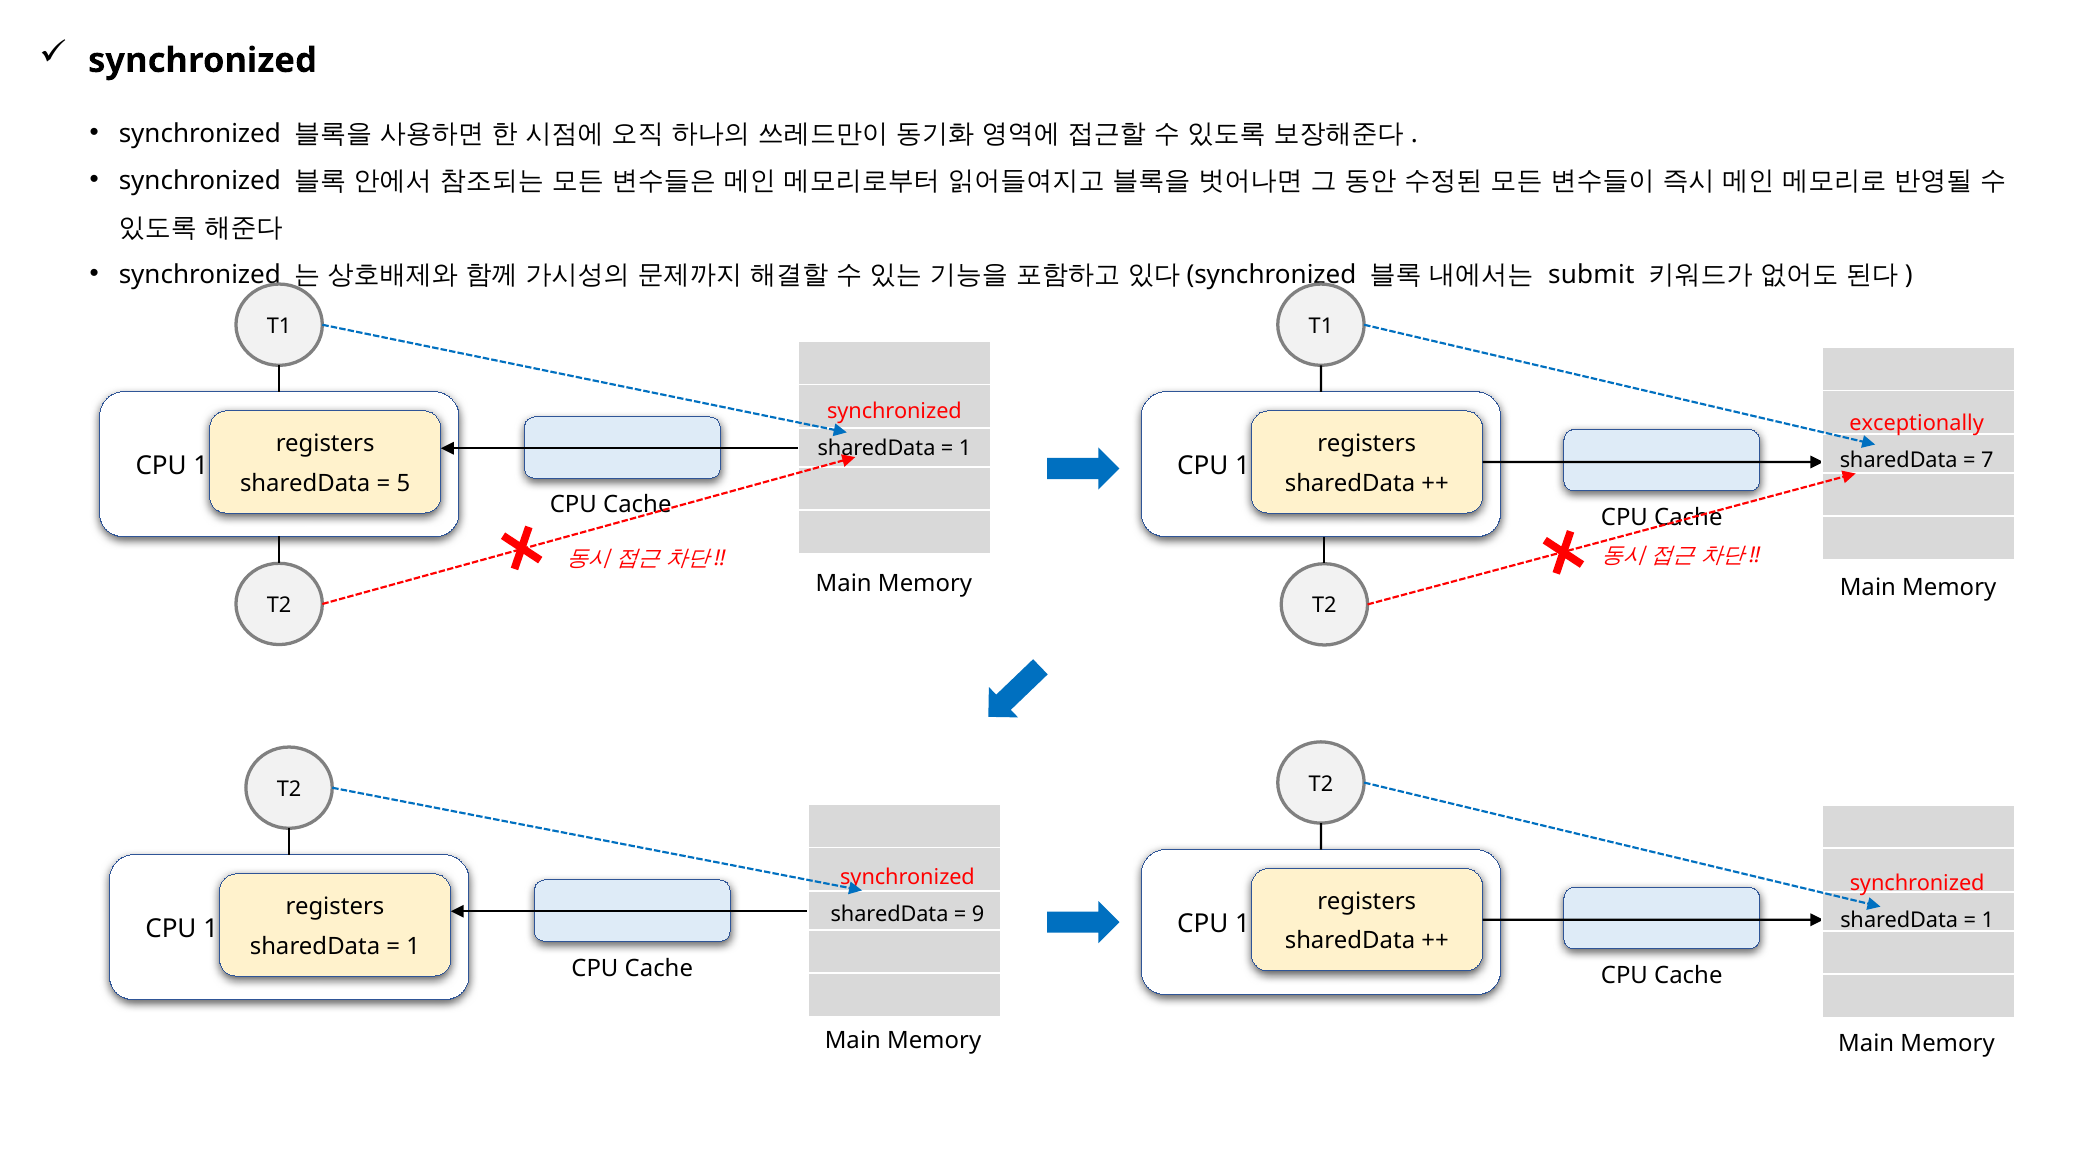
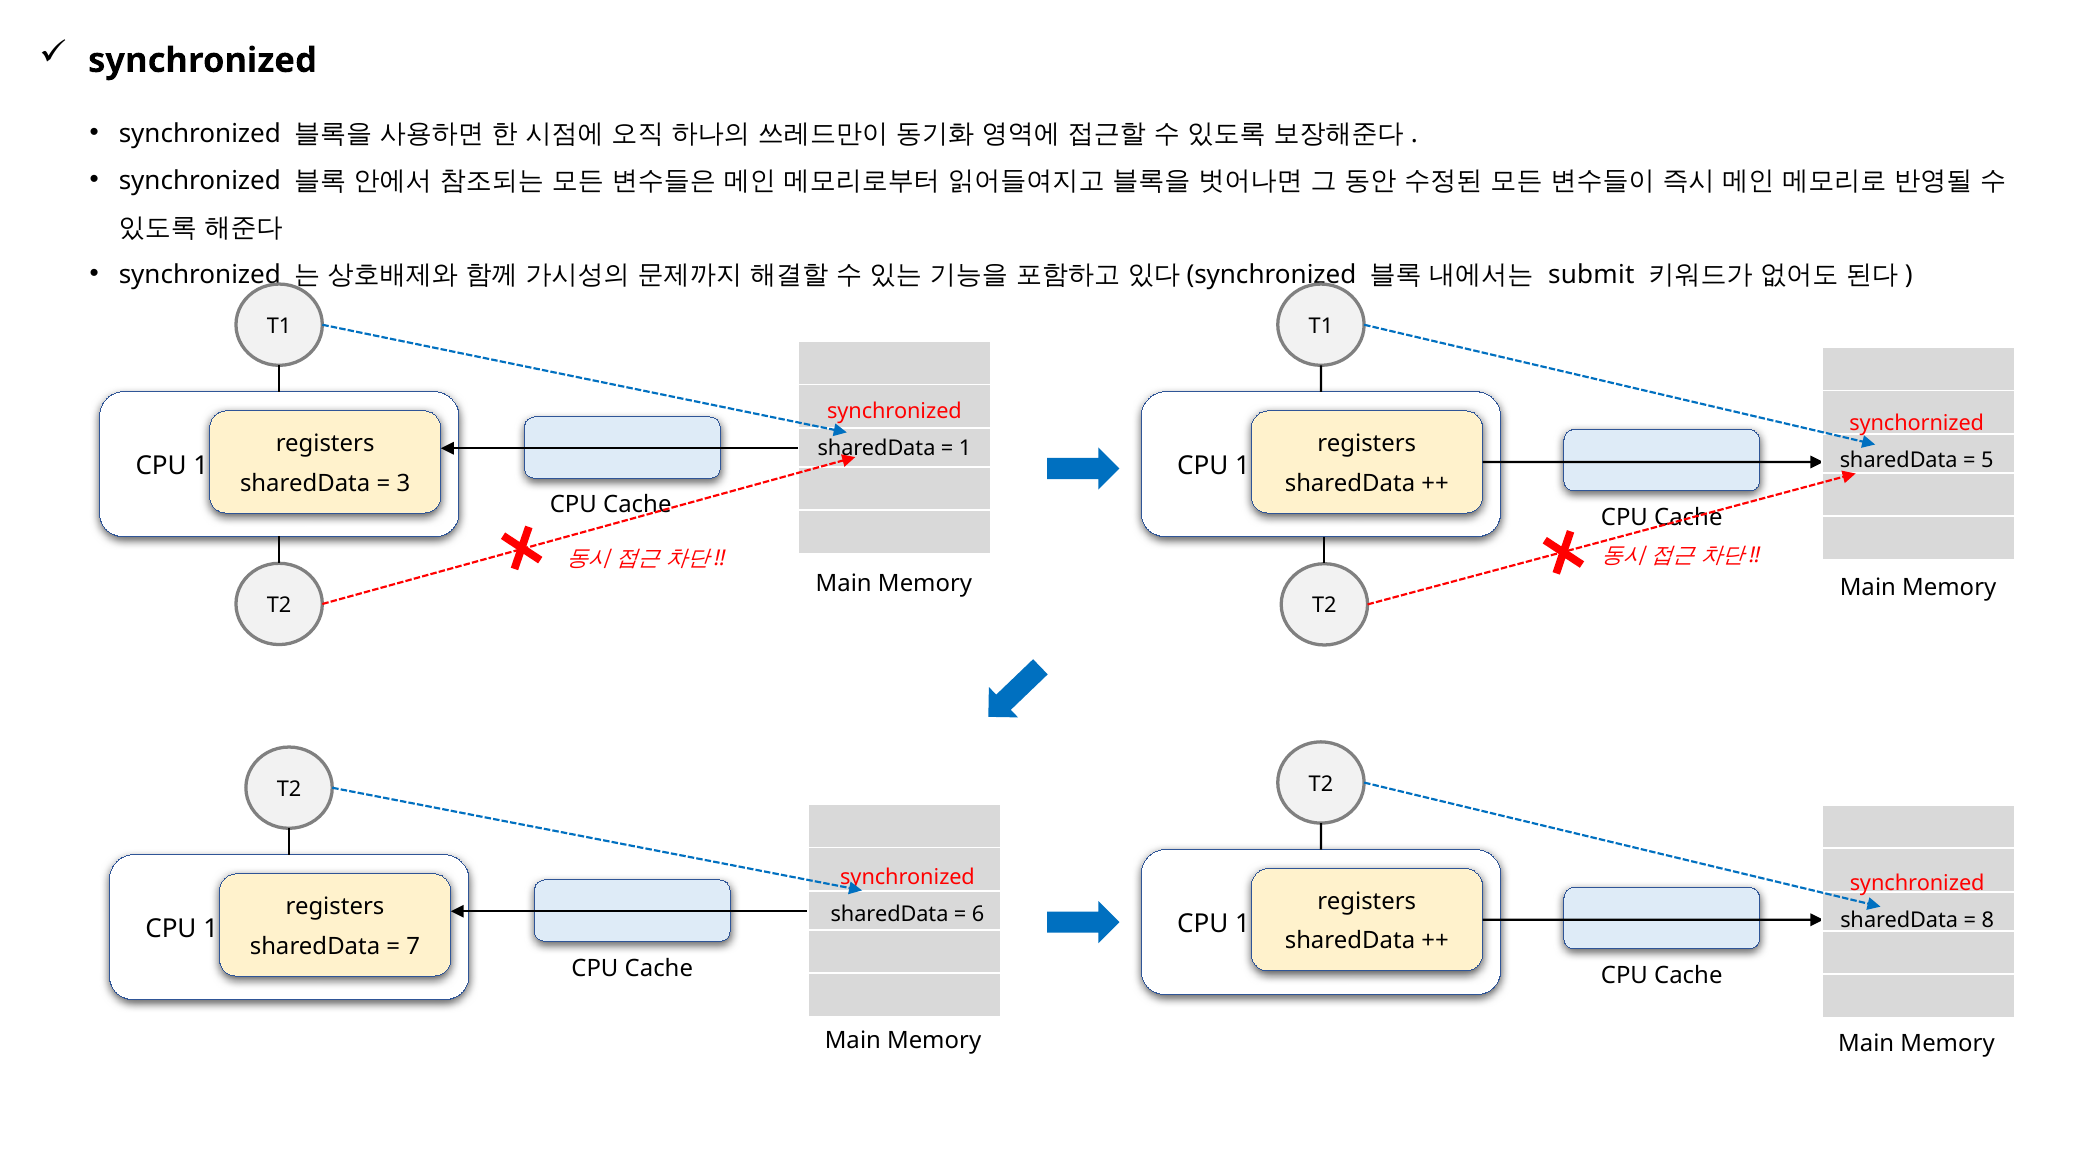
exceptionally: exceptionally -> synchornized
7: 7 -> 5
5: 5 -> 3
9: 9 -> 6
1 at (1988, 921): 1 -> 8
1 at (413, 947): 1 -> 7
